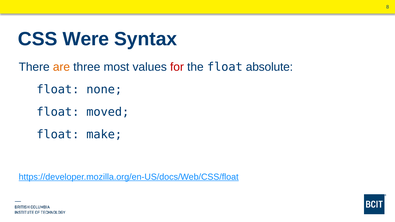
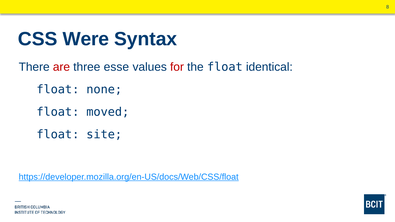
are colour: orange -> red
most: most -> esse
absolute: absolute -> identical
make: make -> site
